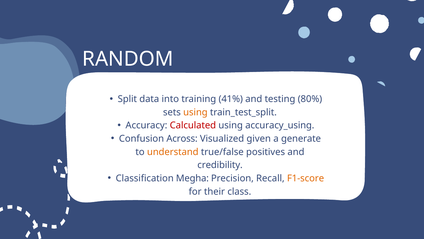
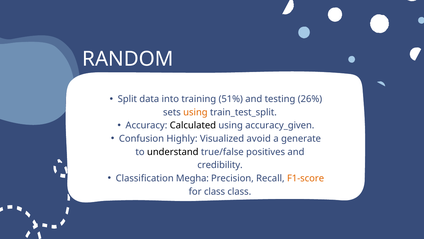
41%: 41% -> 51%
80%: 80% -> 26%
Calculated colour: red -> black
accuracy_using: accuracy_using -> accuracy_given
Across: Across -> Highly
given: given -> avoid
understand colour: orange -> black
for their: their -> class
